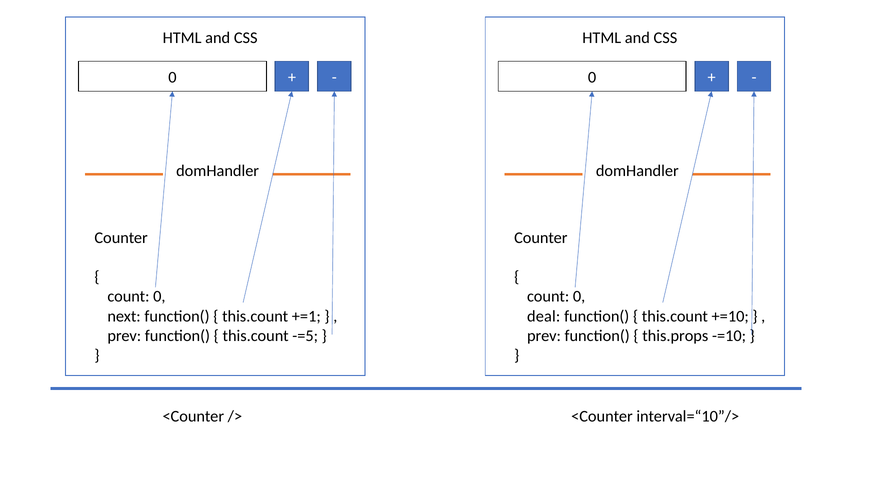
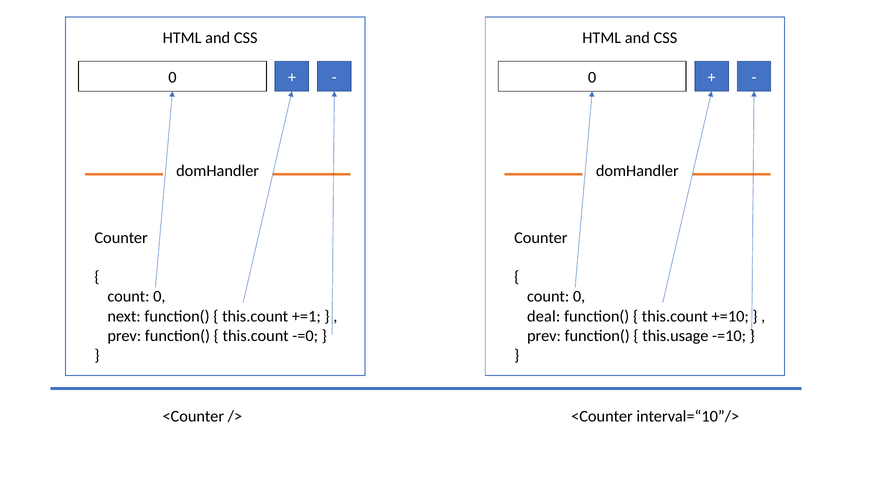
-=5: -=5 -> -=0
this.props: this.props -> this.usage
